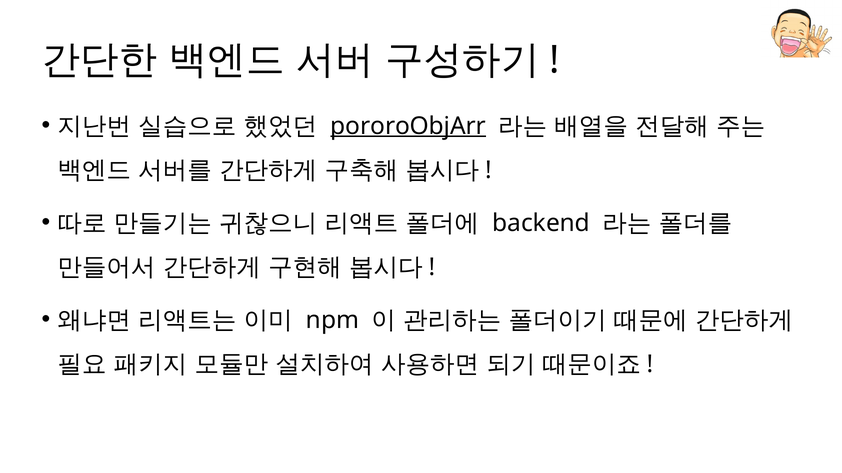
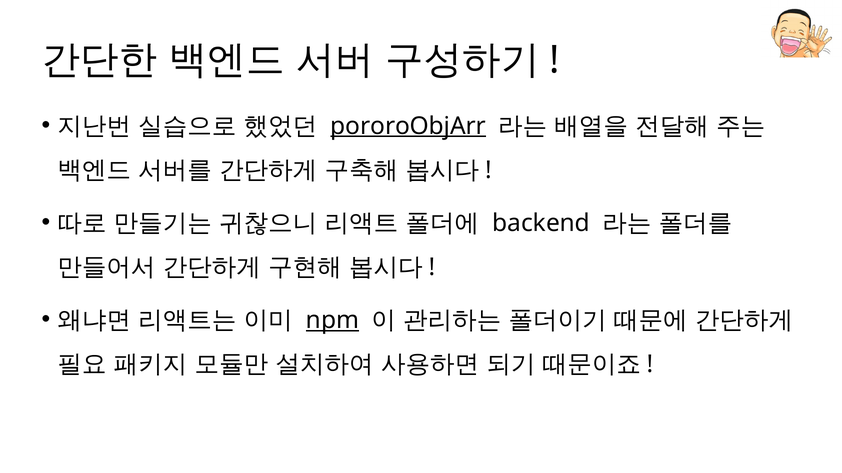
npm underline: none -> present
